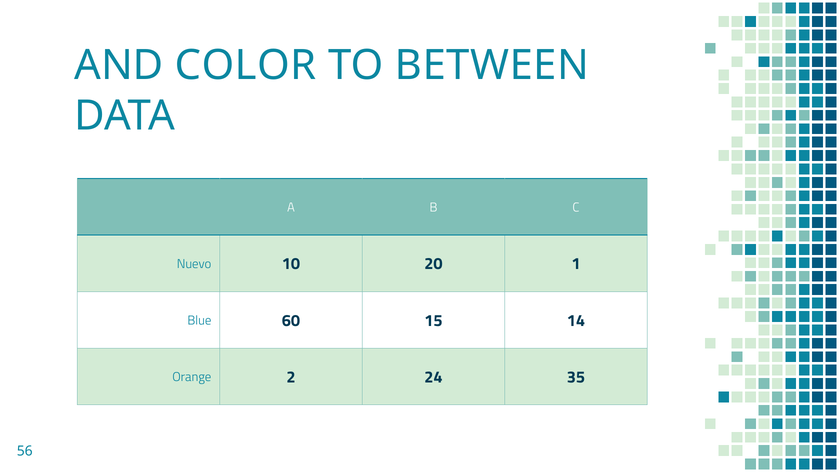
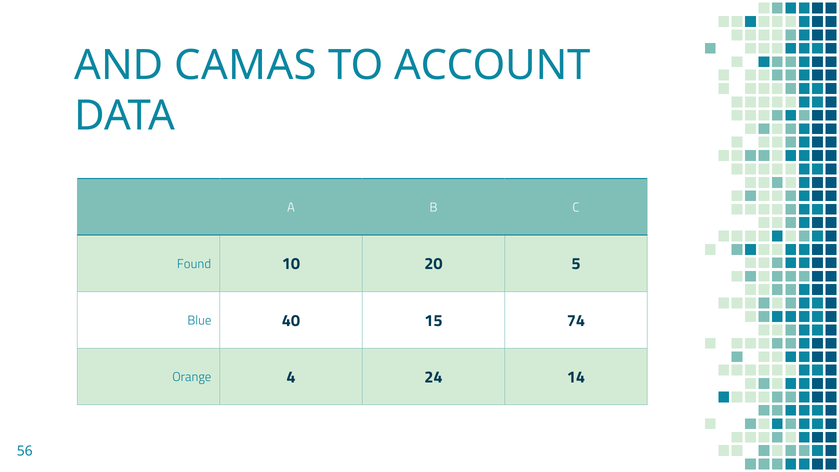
COLOR: COLOR -> CAMAS
BETWEEN: BETWEEN -> ACCOUNT
Nuevo: Nuevo -> Found
1: 1 -> 5
60: 60 -> 40
14: 14 -> 74
2: 2 -> 4
35: 35 -> 14
